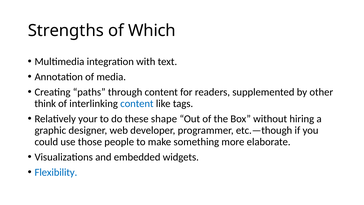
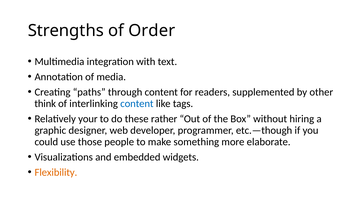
Which: Which -> Order
shape: shape -> rather
Flexibility colour: blue -> orange
